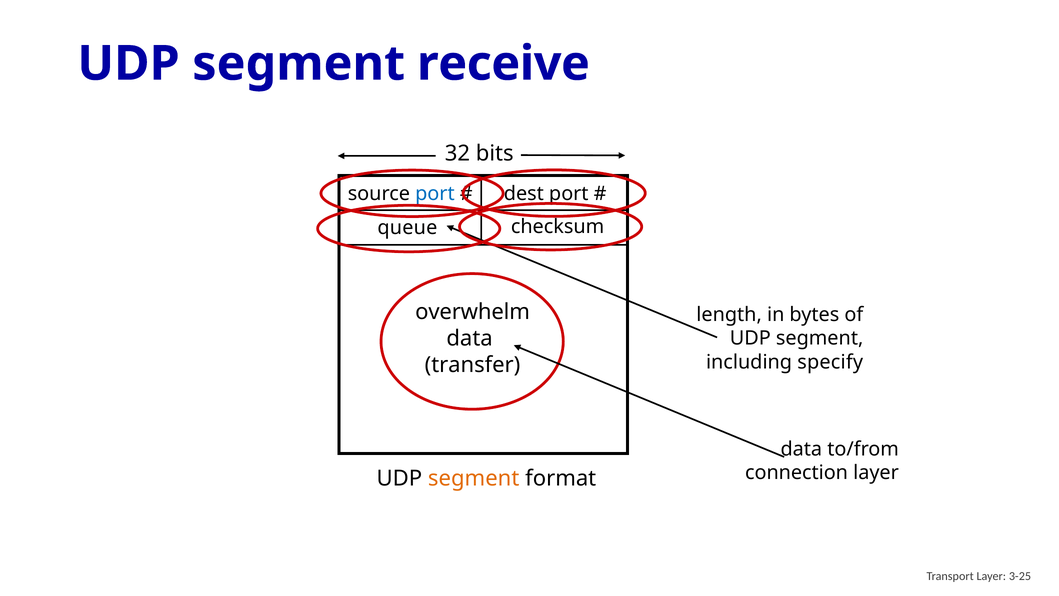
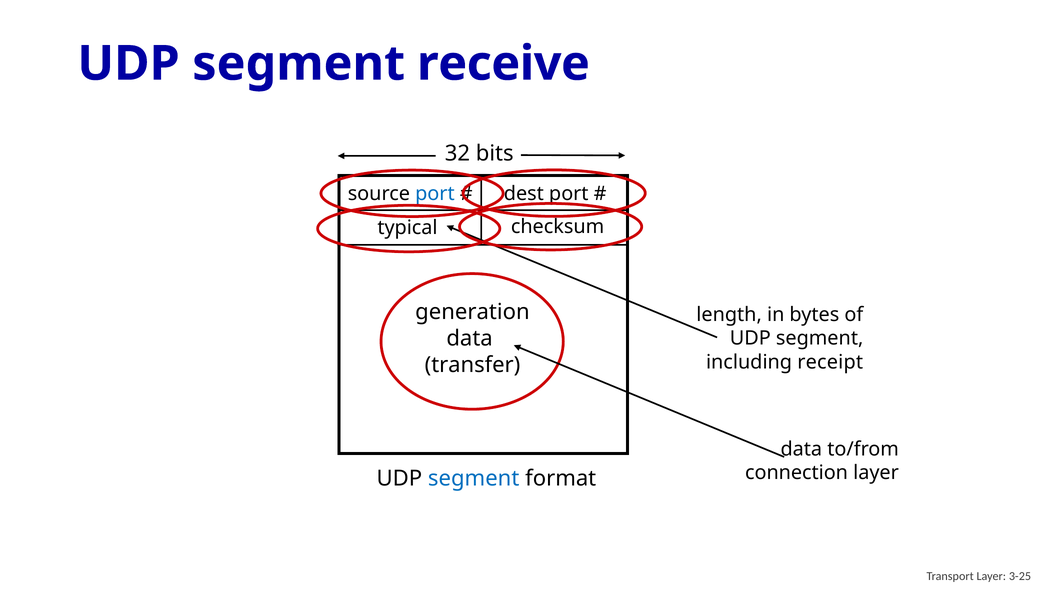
queue: queue -> typical
overwhelm: overwhelm -> generation
specify: specify -> receipt
segment at (474, 478) colour: orange -> blue
